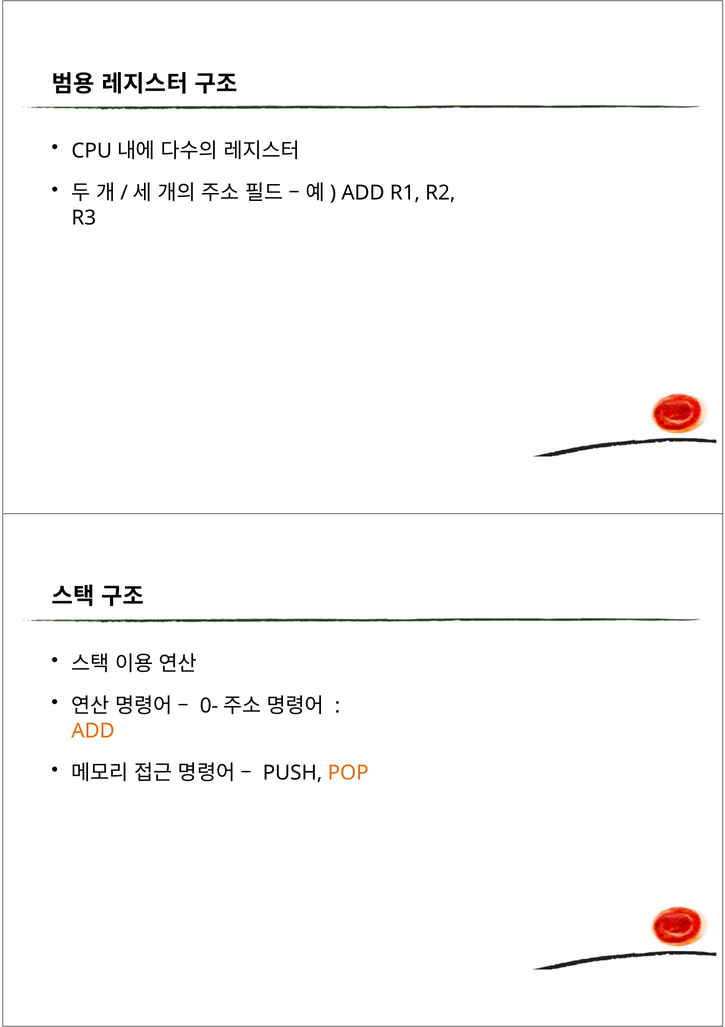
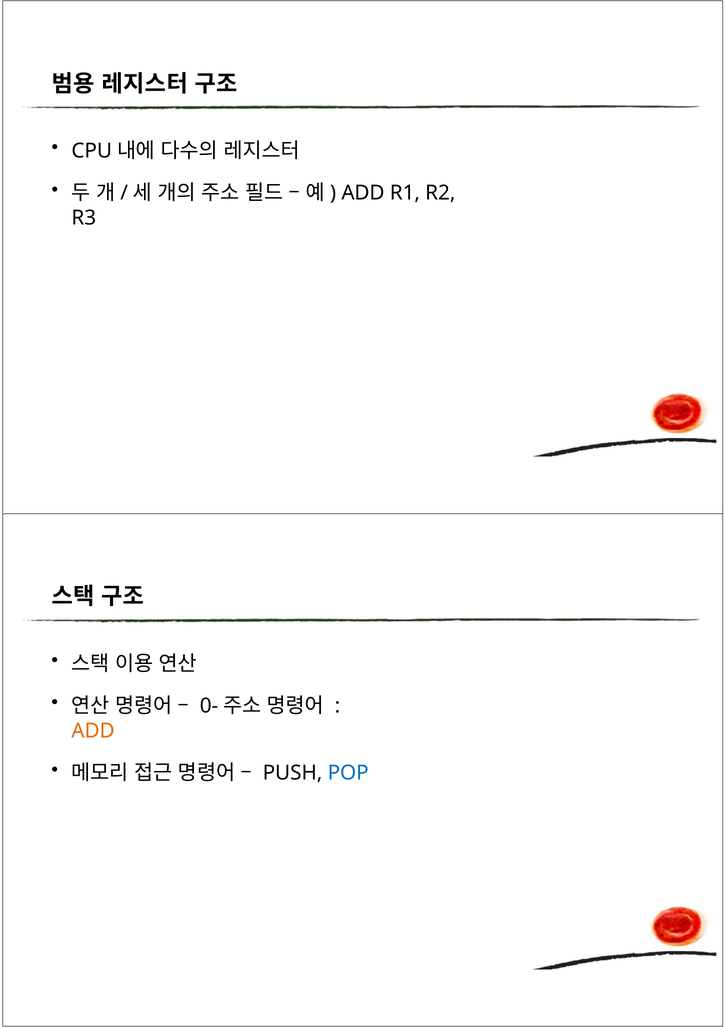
POP colour: orange -> blue
